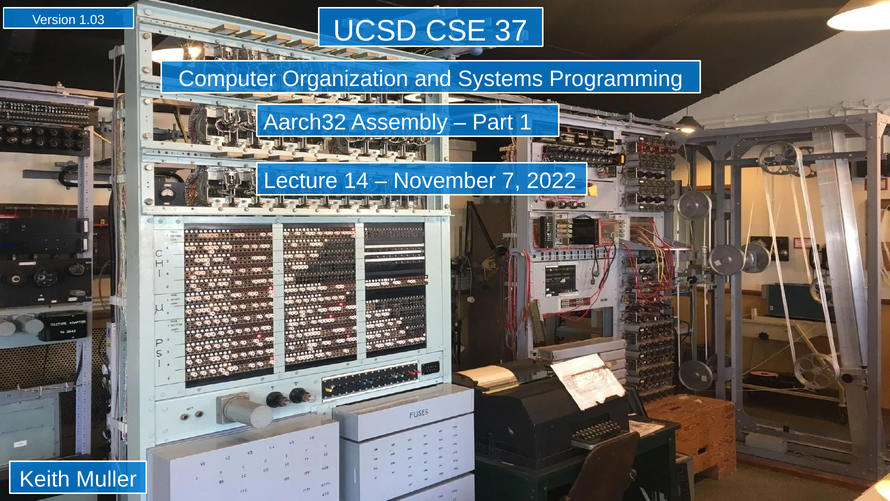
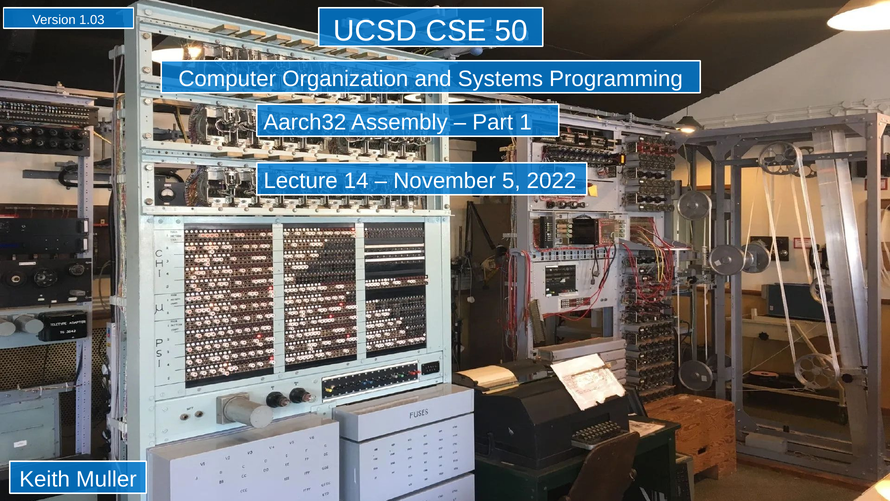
37: 37 -> 50
7: 7 -> 5
